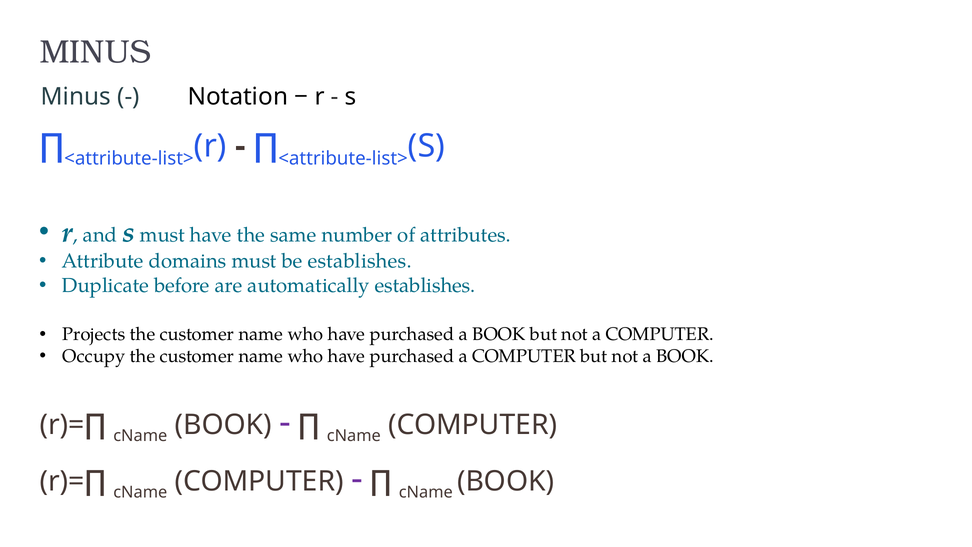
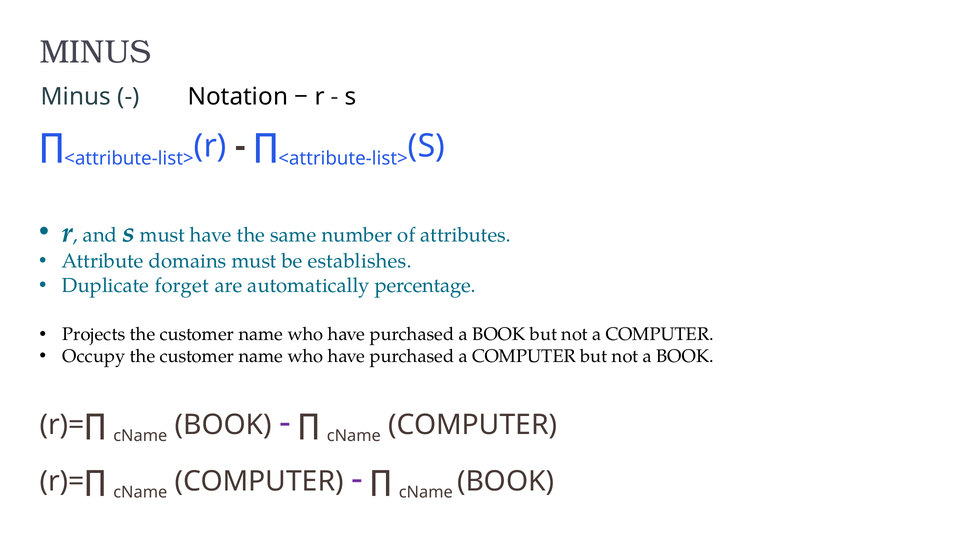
before: before -> forget
automatically establishes: establishes -> percentage
